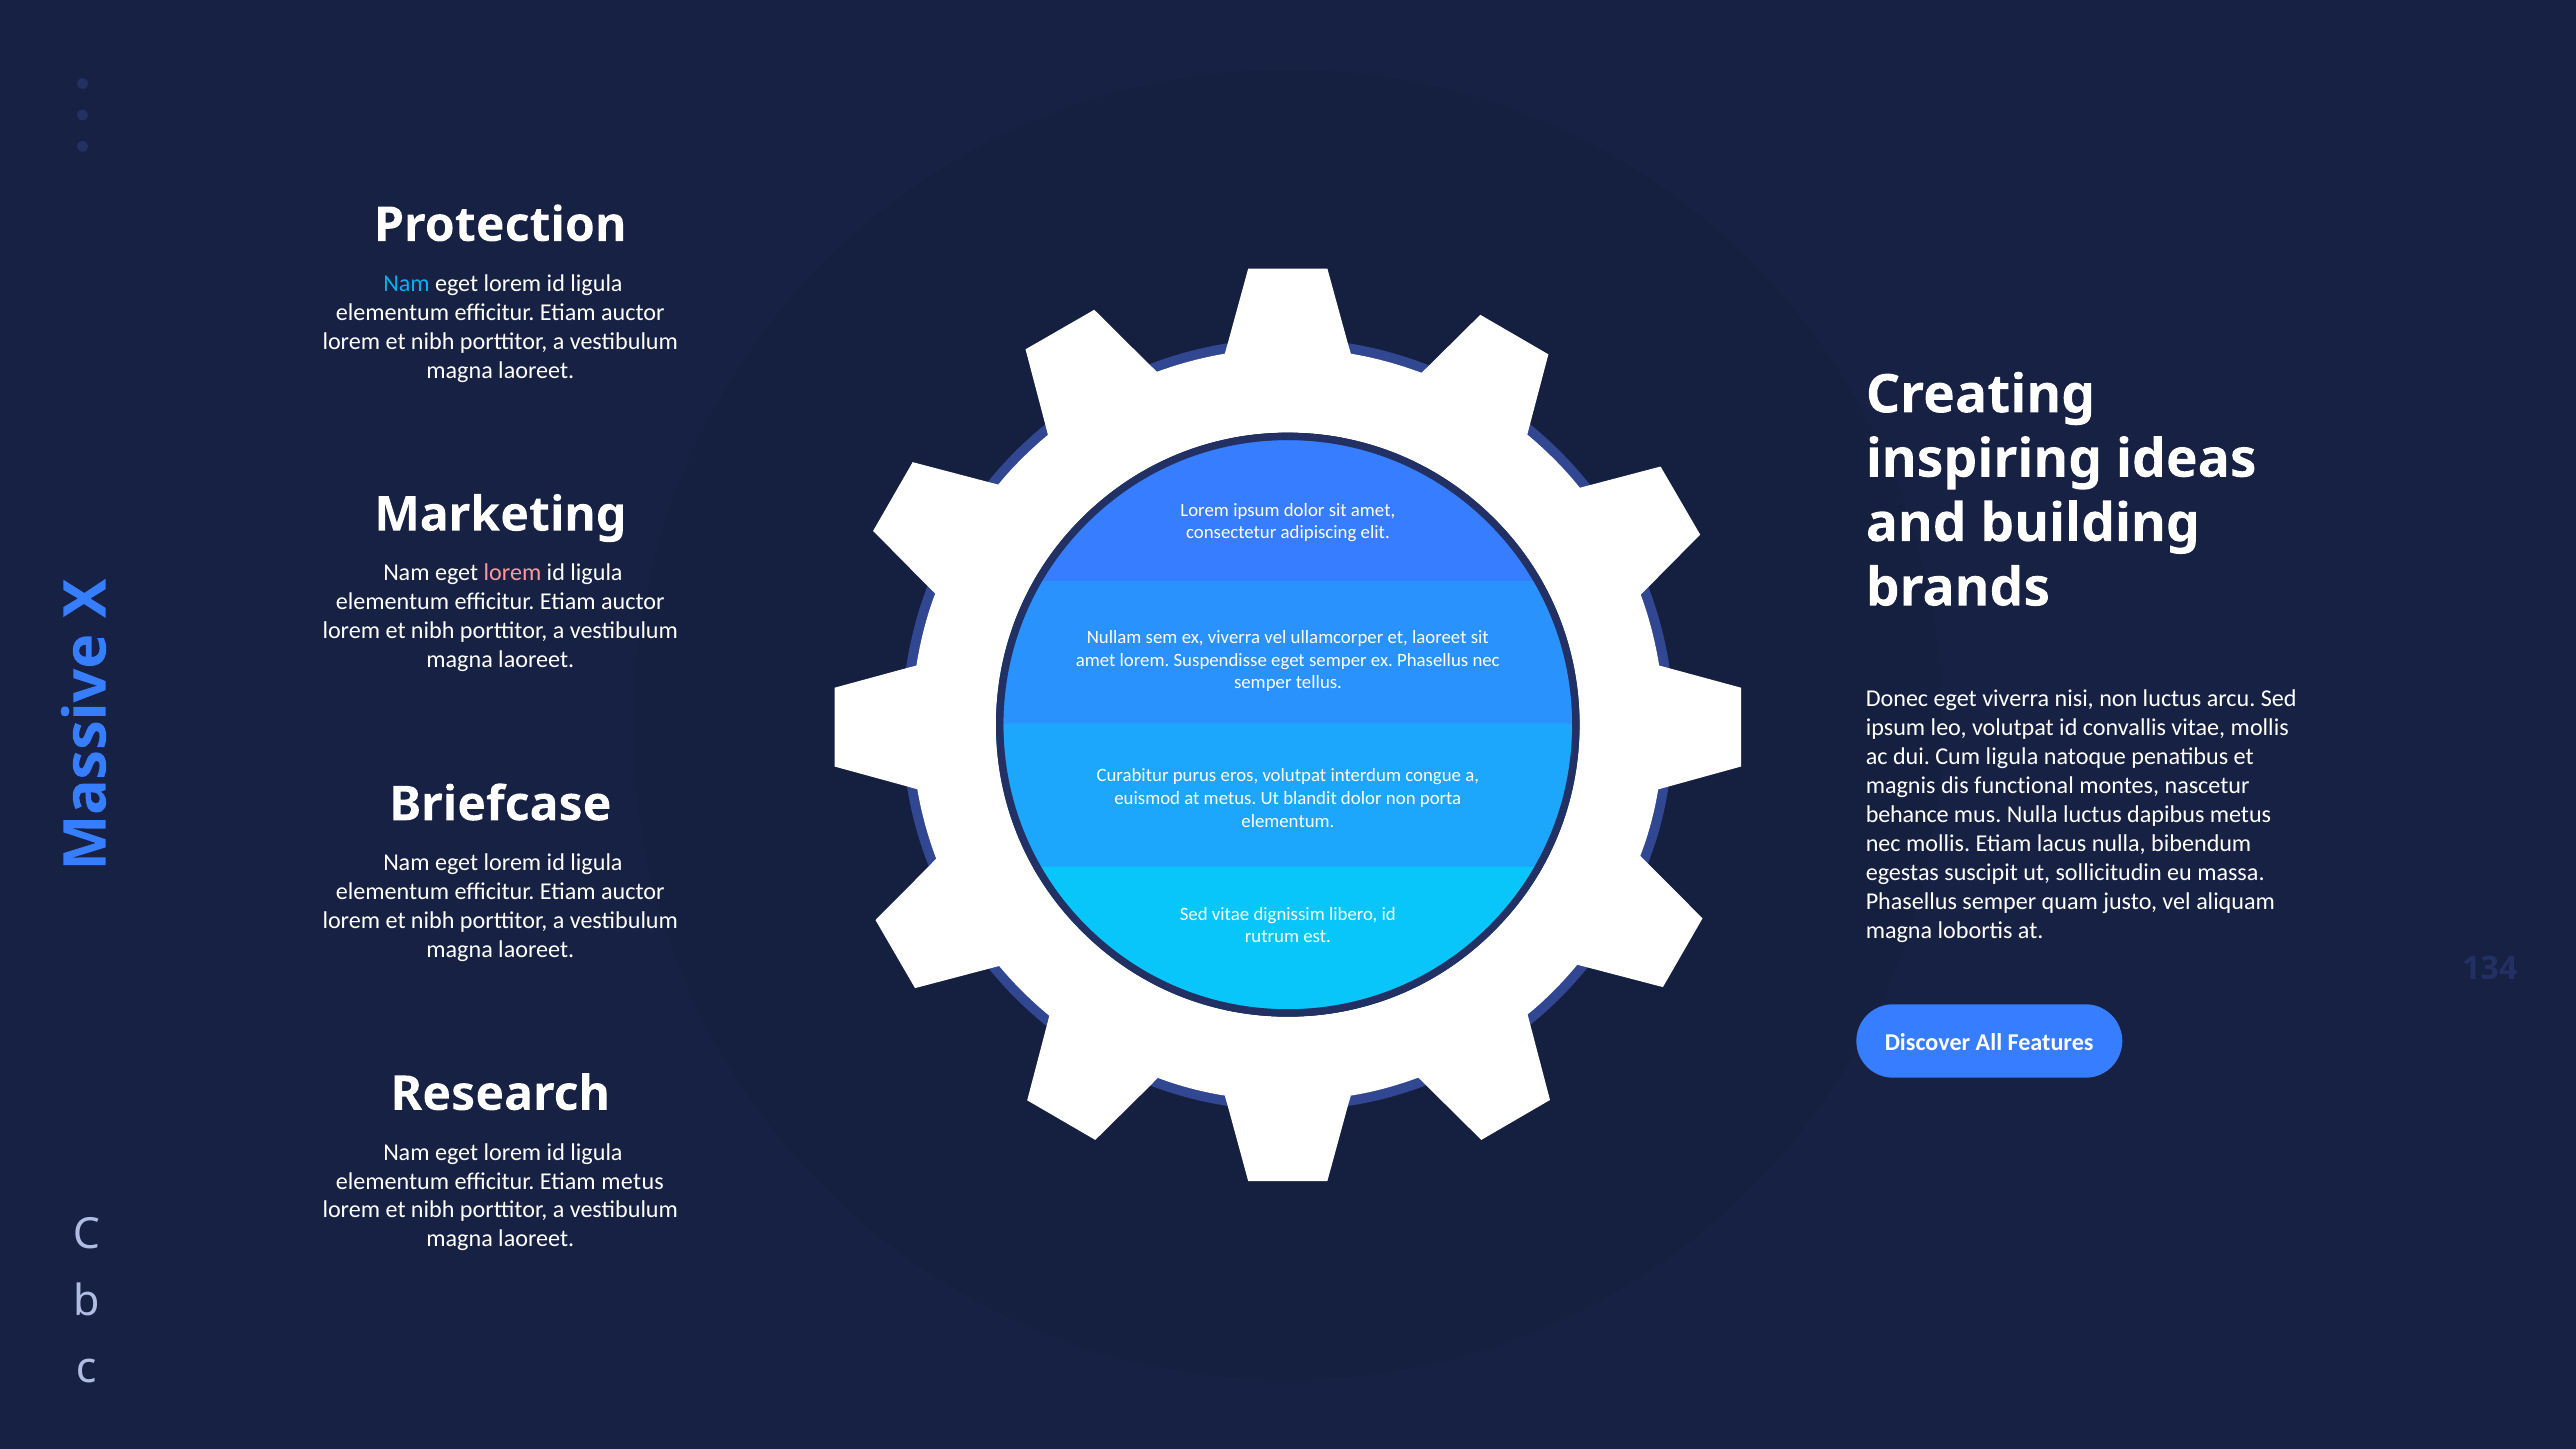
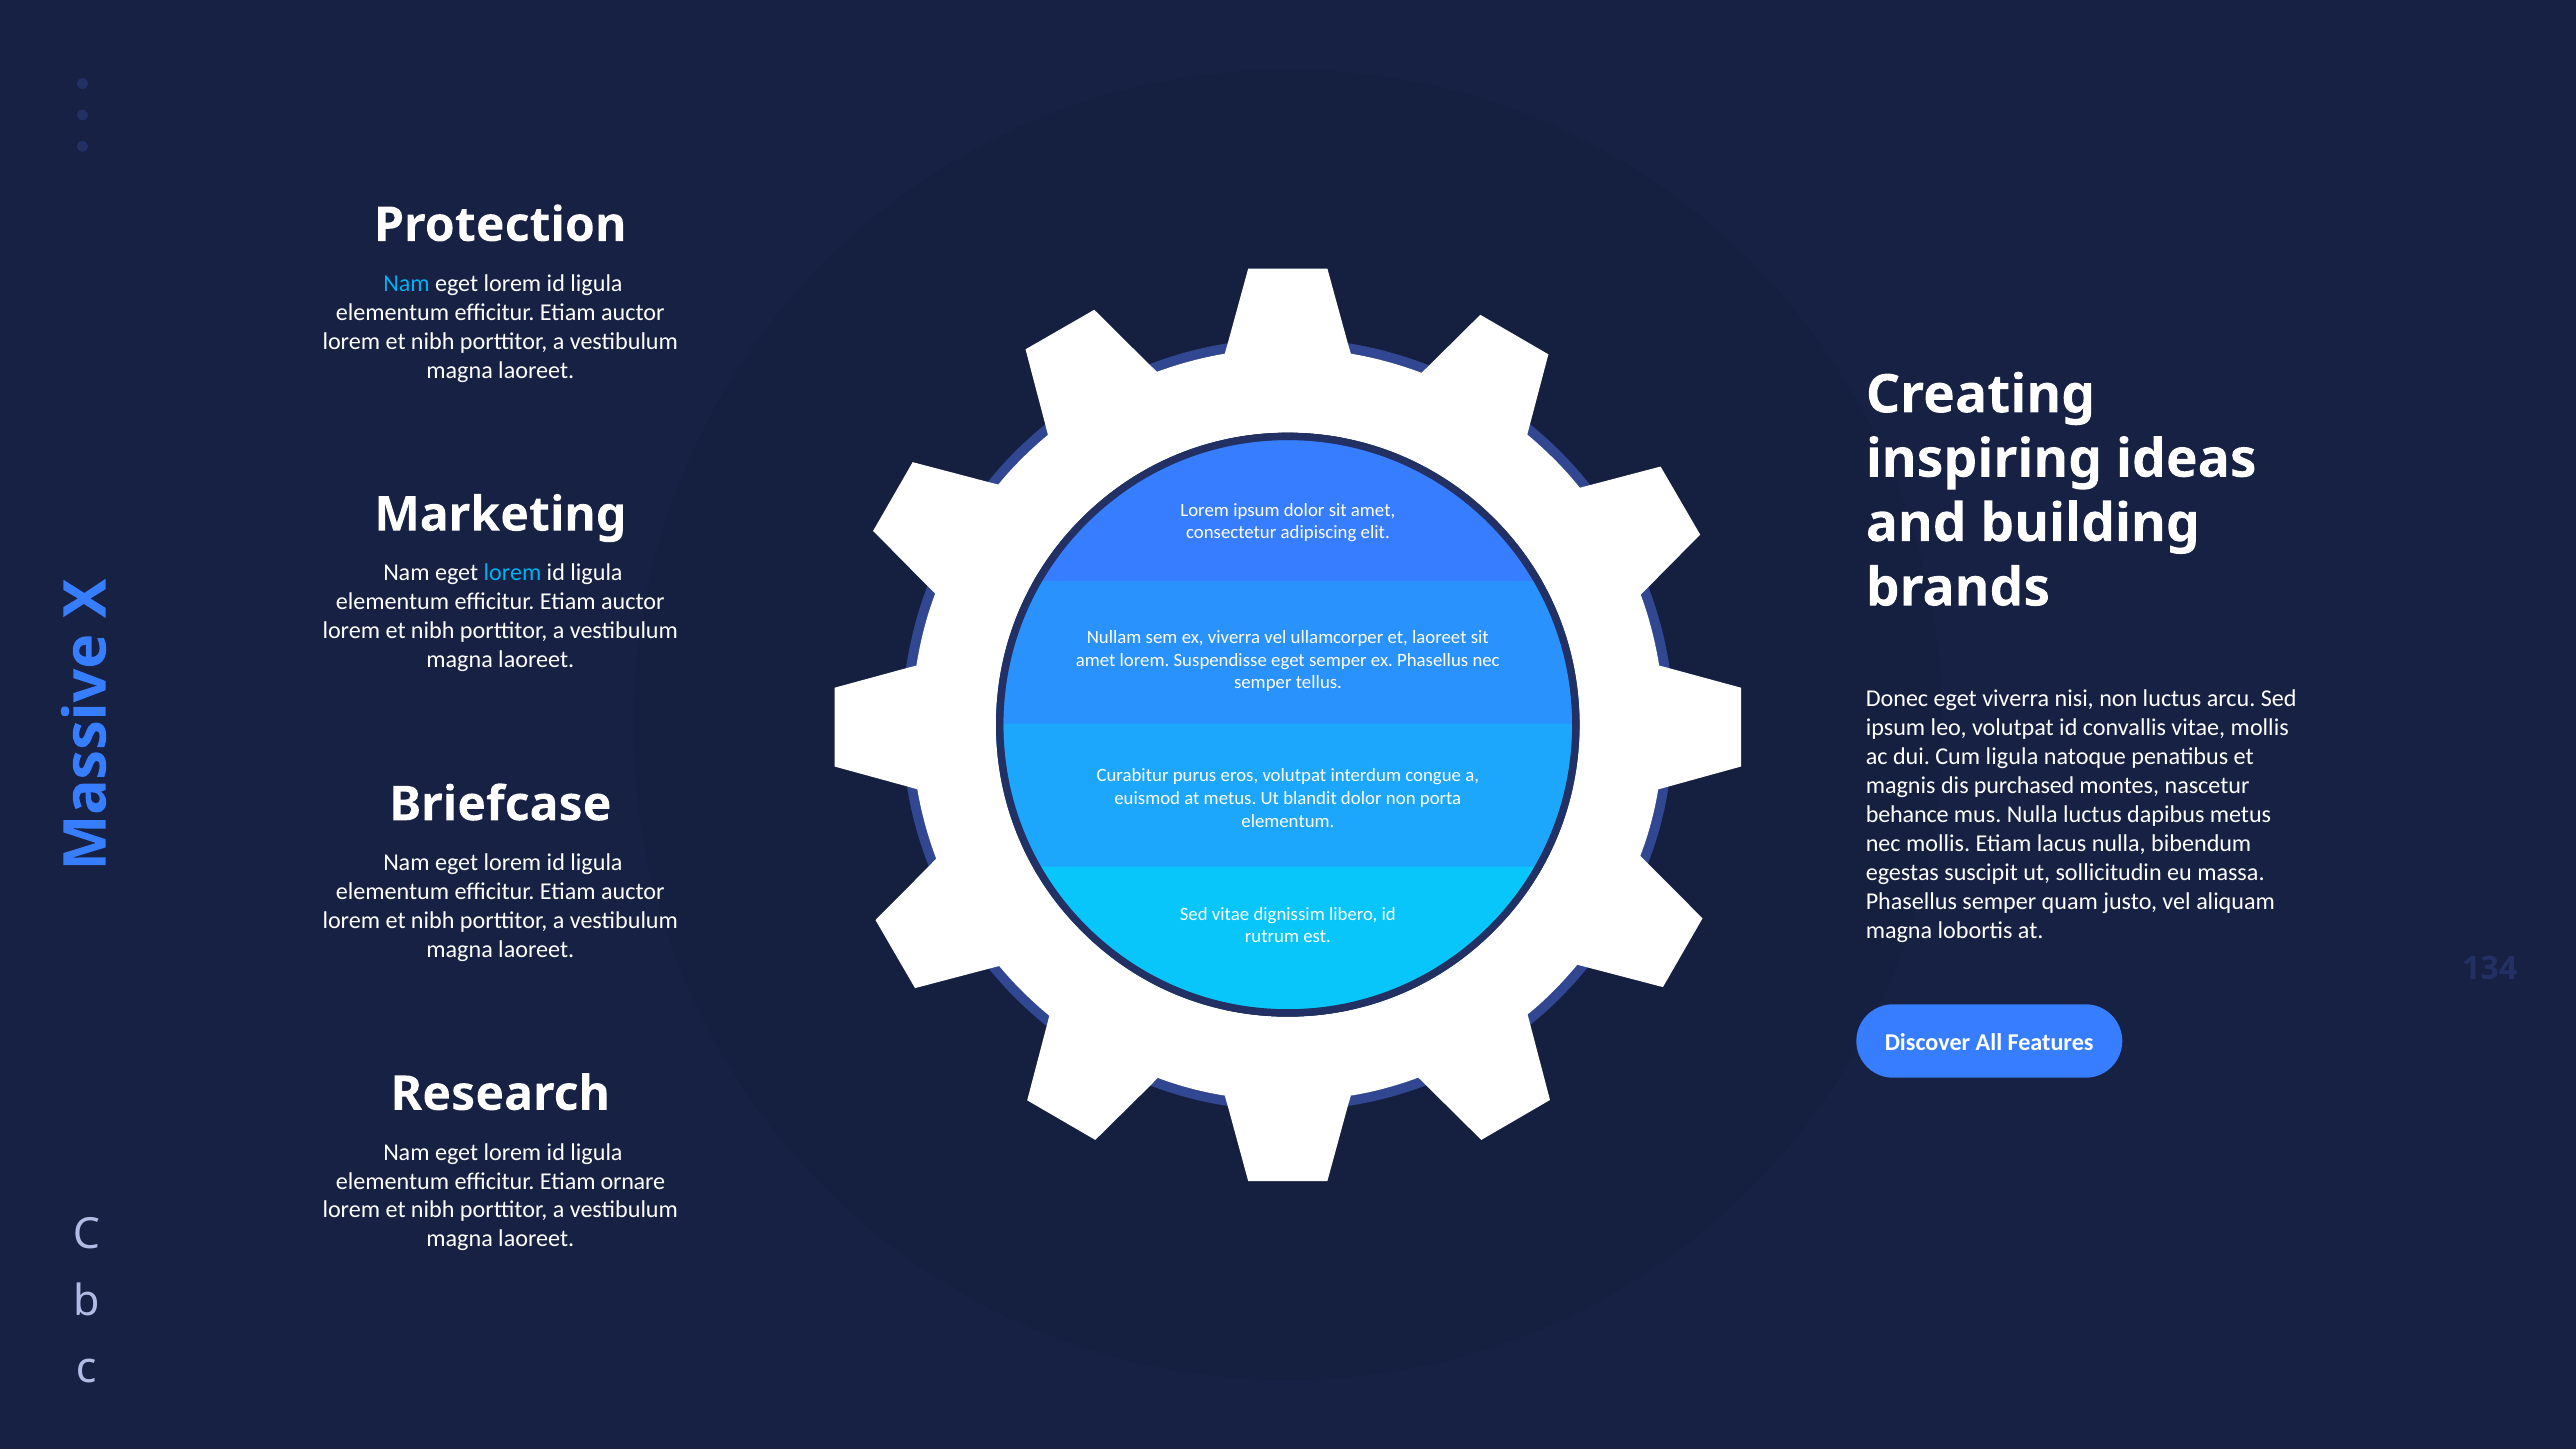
lorem at (512, 573) colour: pink -> light blue
functional: functional -> purchased
Etiam metus: metus -> ornare
